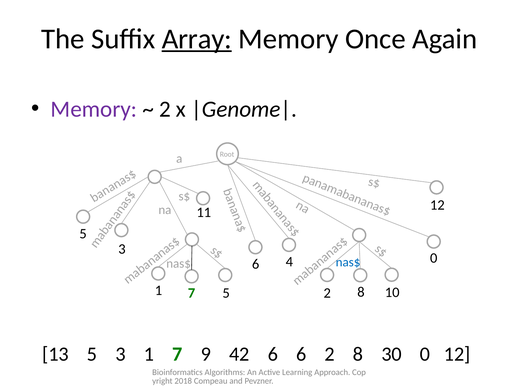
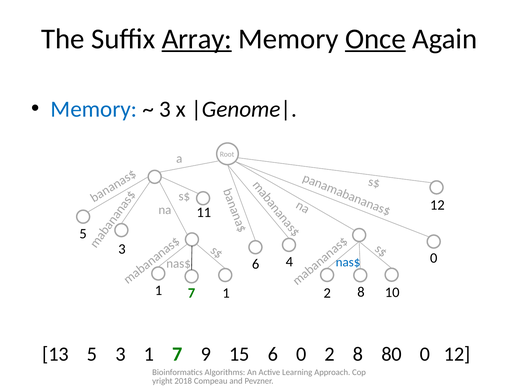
Once underline: none -> present
Memory at (94, 109) colour: purple -> blue
2 at (165, 109): 2 -> 3
7 5: 5 -> 1
42: 42 -> 15
6 6: 6 -> 0
30: 30 -> 80
